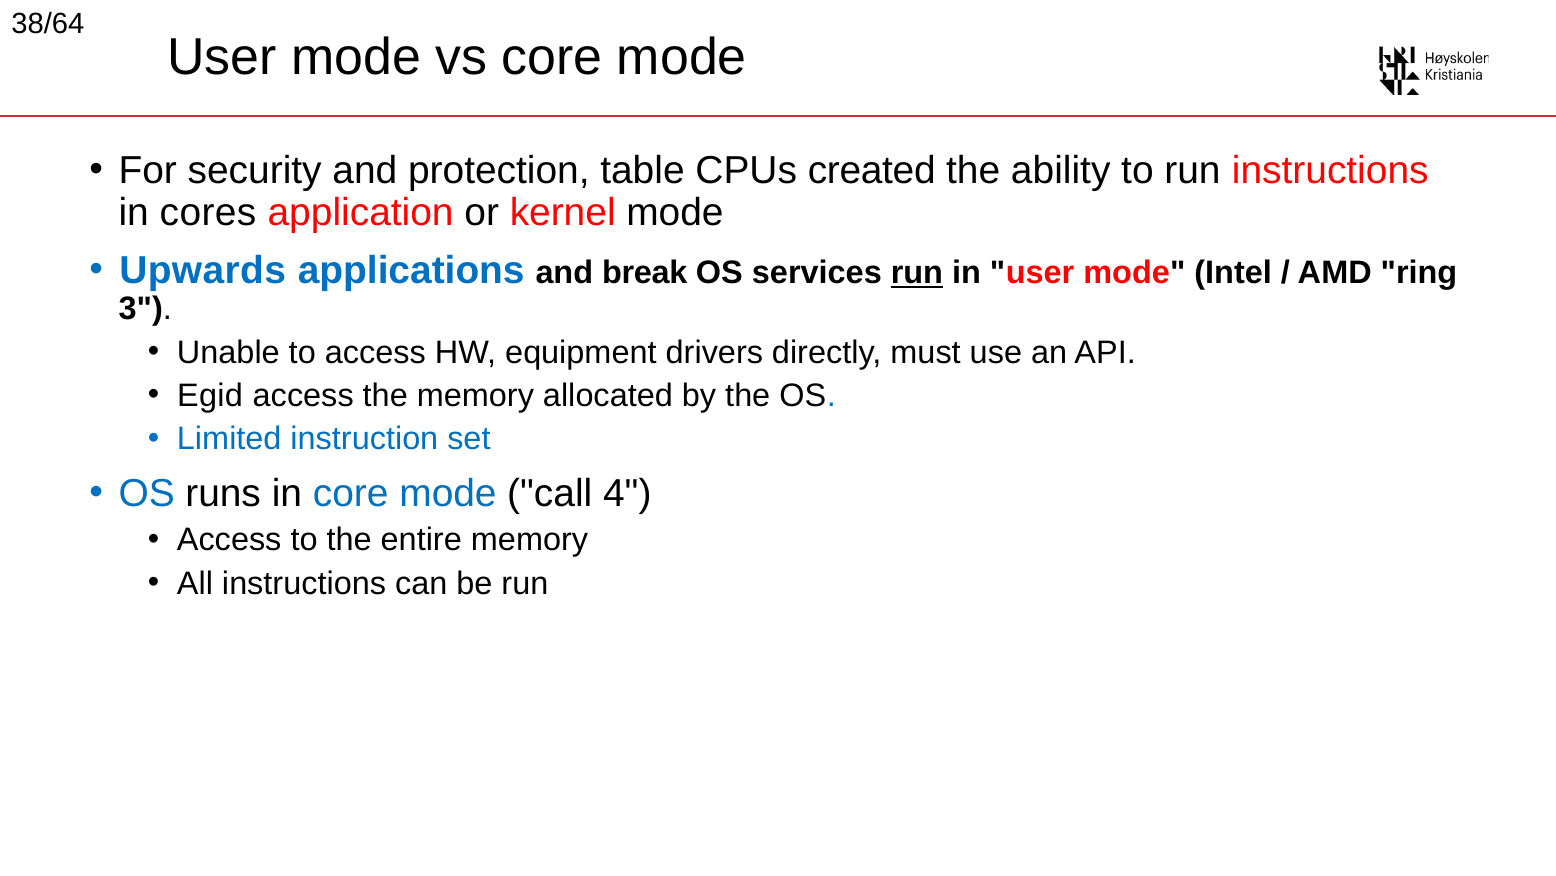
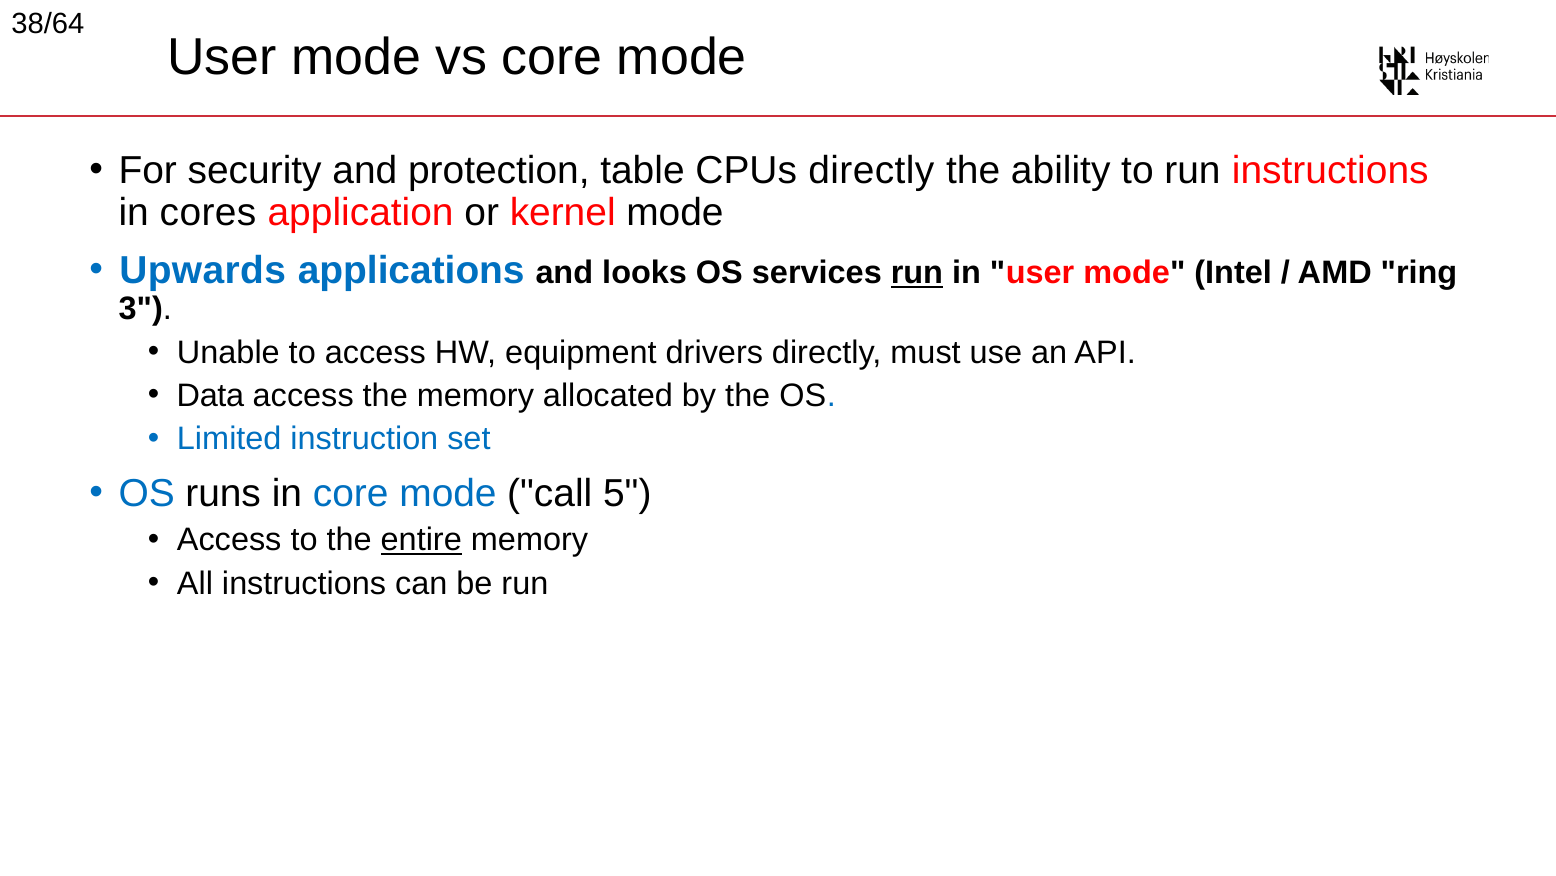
CPUs created: created -> directly
break: break -> looks
Egid: Egid -> Data
4: 4 -> 5
entire underline: none -> present
